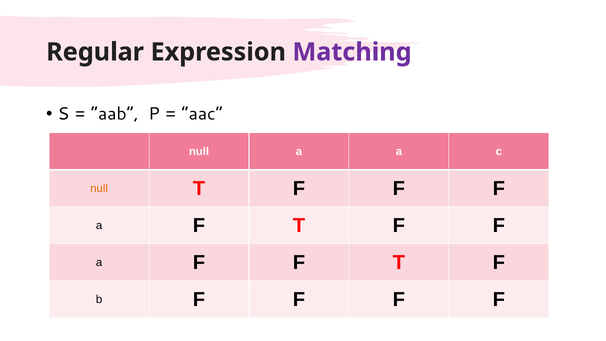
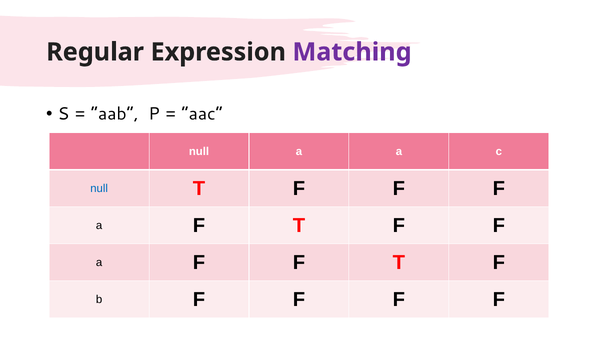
null at (99, 188) colour: orange -> blue
